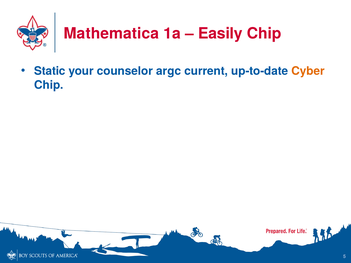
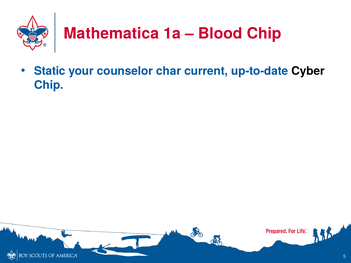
Easily: Easily -> Blood
argc: argc -> char
Cyber colour: orange -> black
